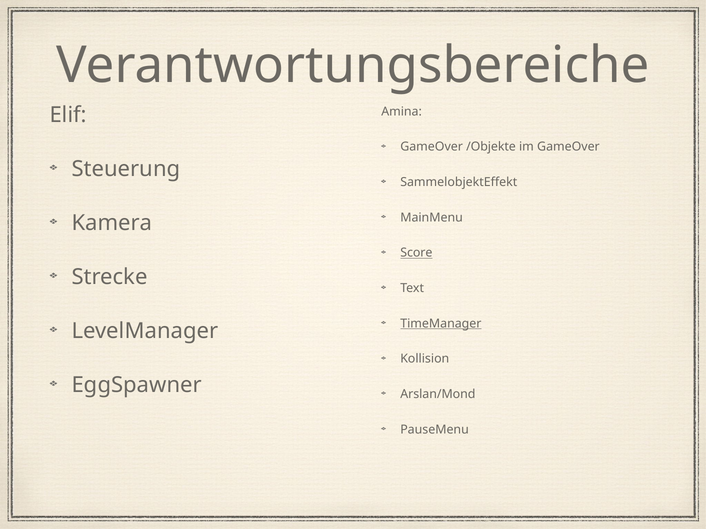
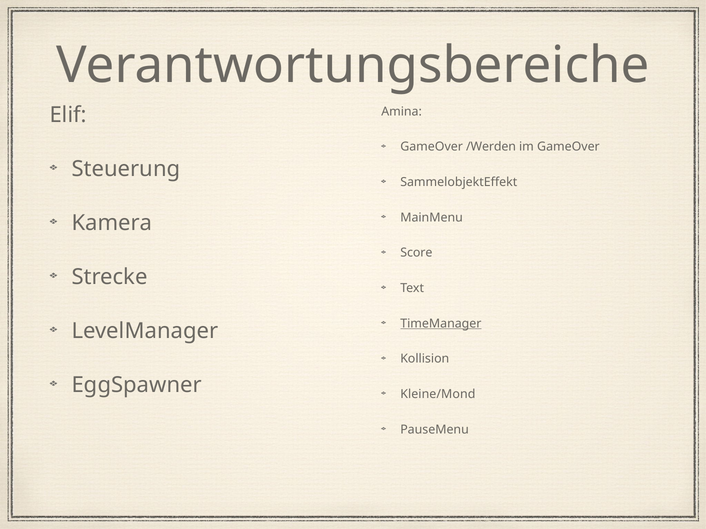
/Objekte: /Objekte -> /Werden
Score underline: present -> none
Arslan/Mond: Arslan/Mond -> Kleine/Mond
